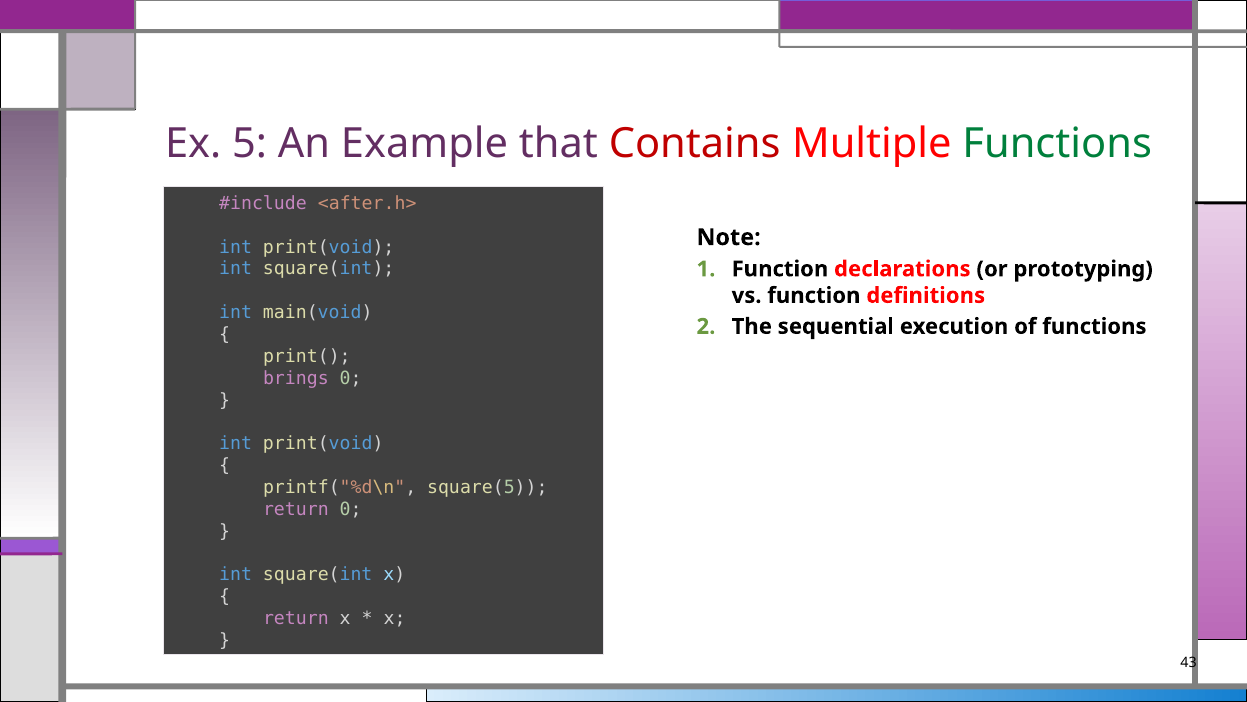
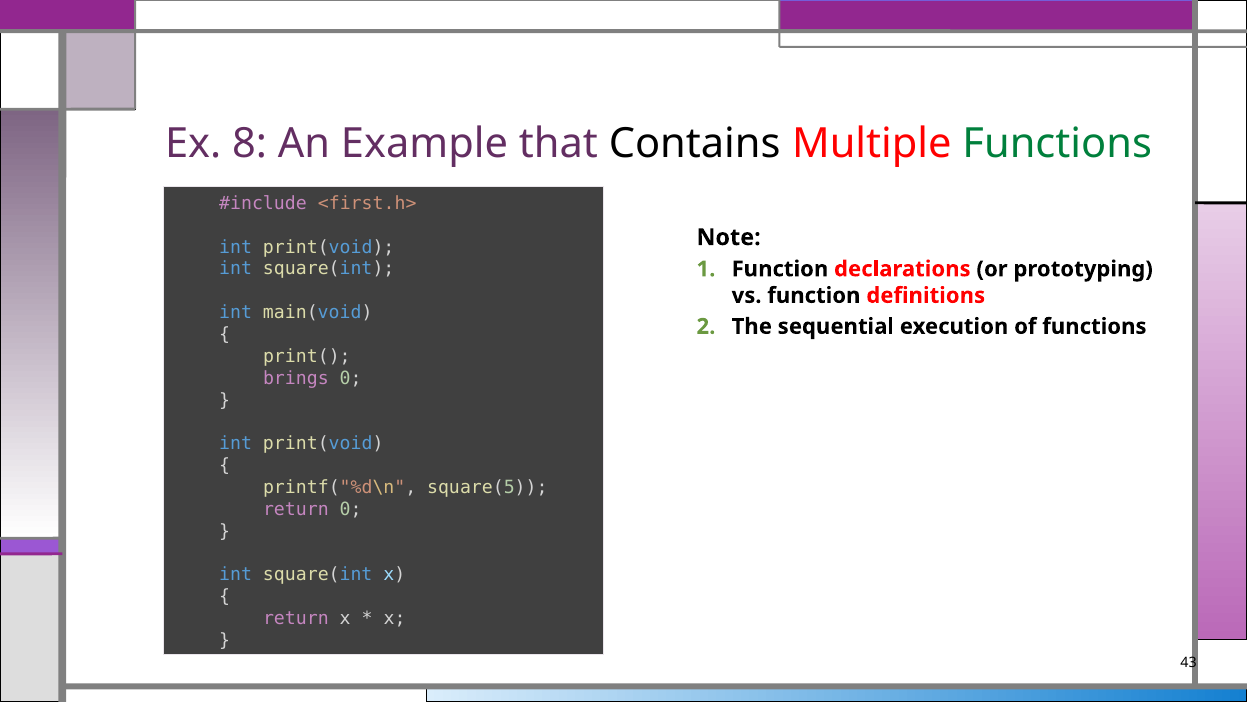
5: 5 -> 8
Contains colour: red -> black
<after.h>: <after.h> -> <first.h>
